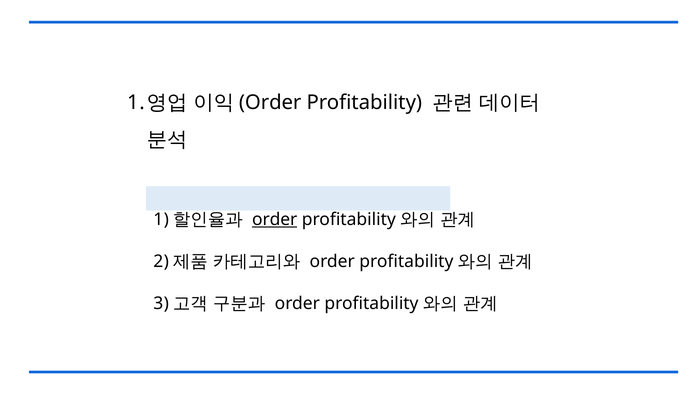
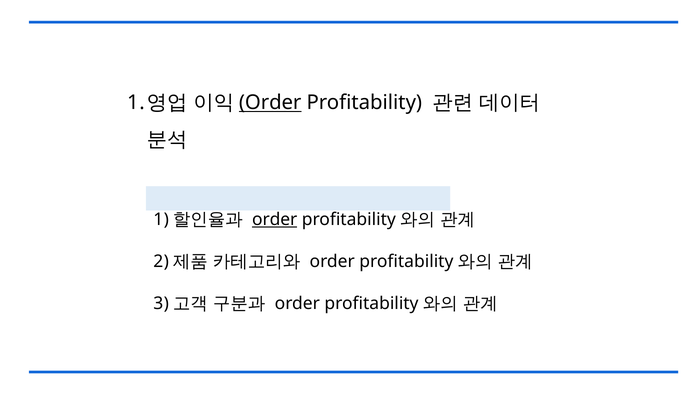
Order at (270, 103) underline: none -> present
